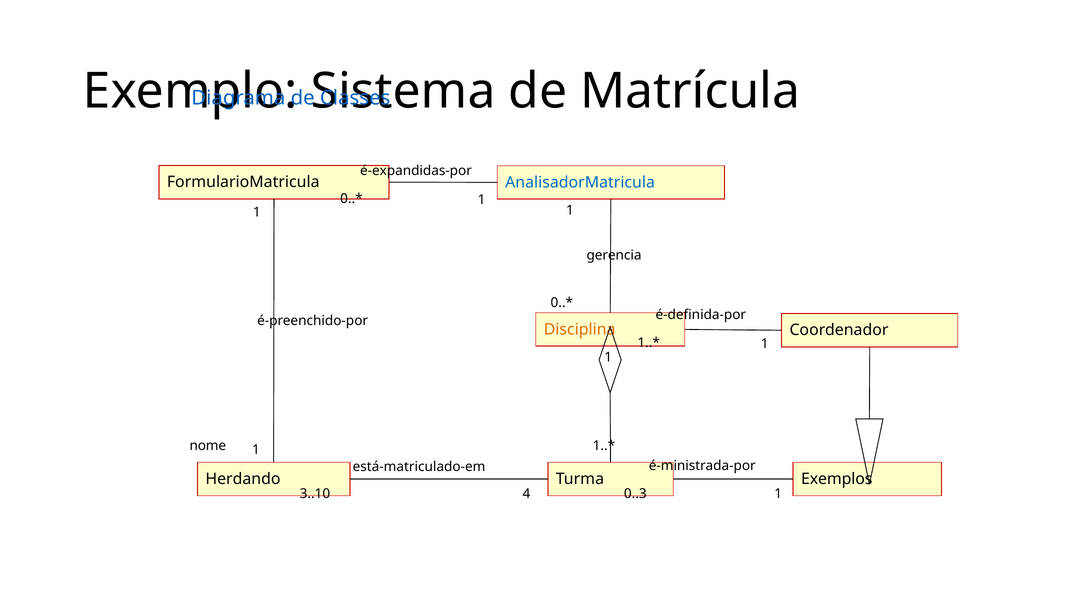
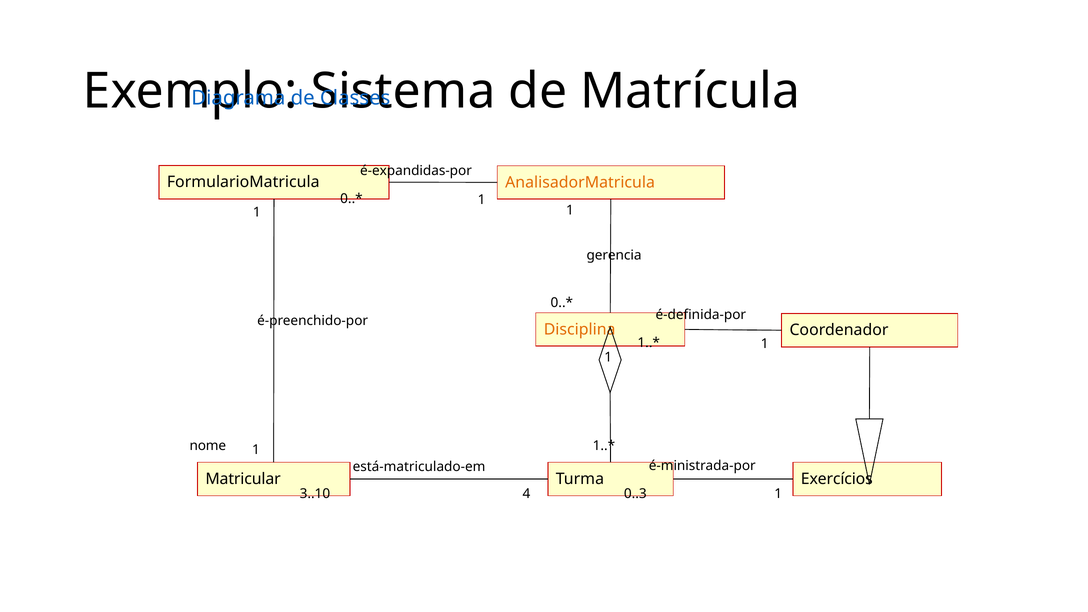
AnalisadorMatricula colour: blue -> orange
Herdando: Herdando -> Matricular
Exemplos: Exemplos -> Exercícios
